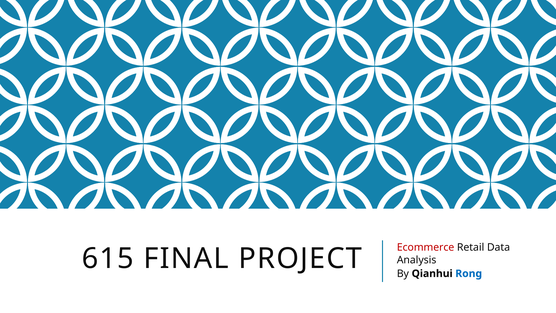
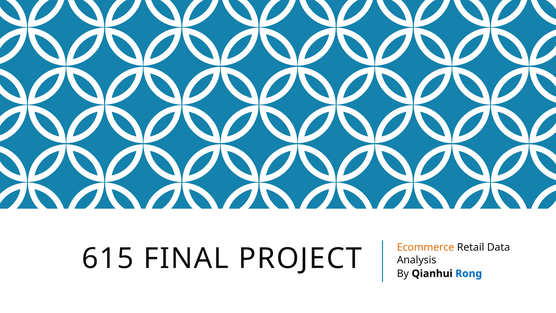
Ecommerce colour: red -> orange
